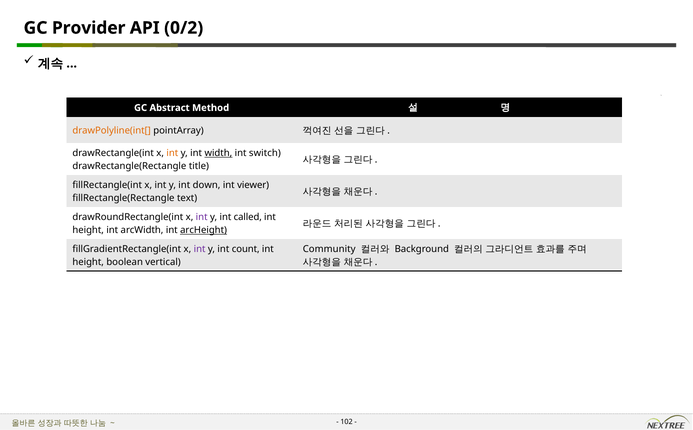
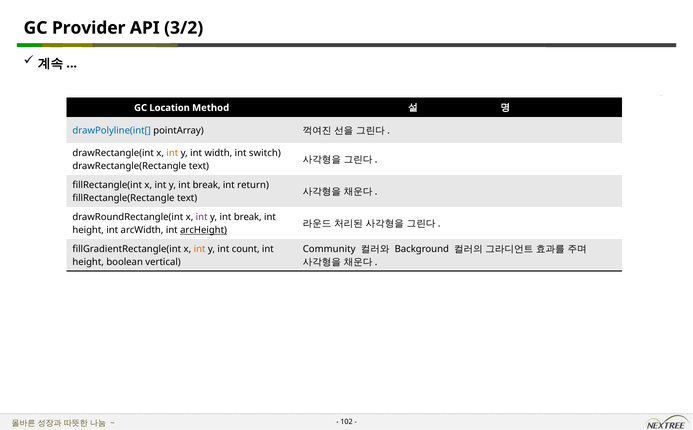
0/2: 0/2 -> 3/2
Abstract: Abstract -> Location
drawPolyline(int[ colour: orange -> blue
width underline: present -> none
drawRectangle(Rectangle title: title -> text
down at (207, 185): down -> break
viewer: viewer -> return
called at (248, 217): called -> break
int at (200, 249) colour: purple -> orange
